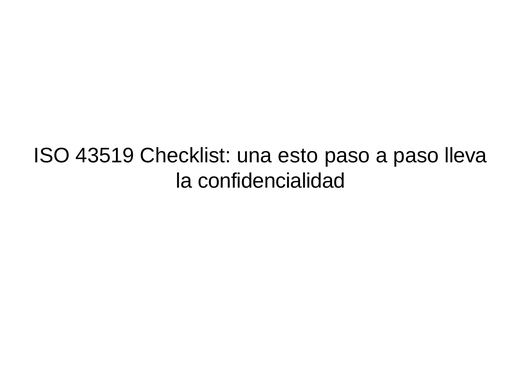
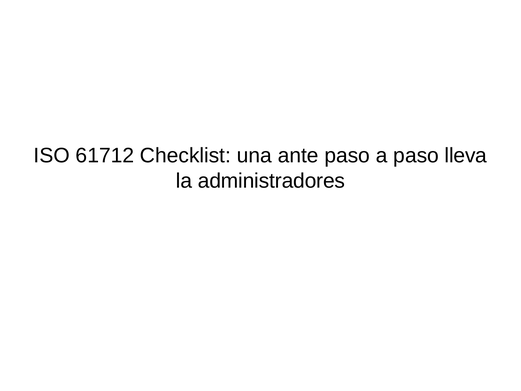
43519: 43519 -> 61712
esto: esto -> ante
confidencialidad: confidencialidad -> administradores
